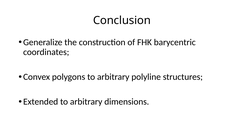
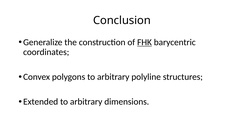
FHK underline: none -> present
